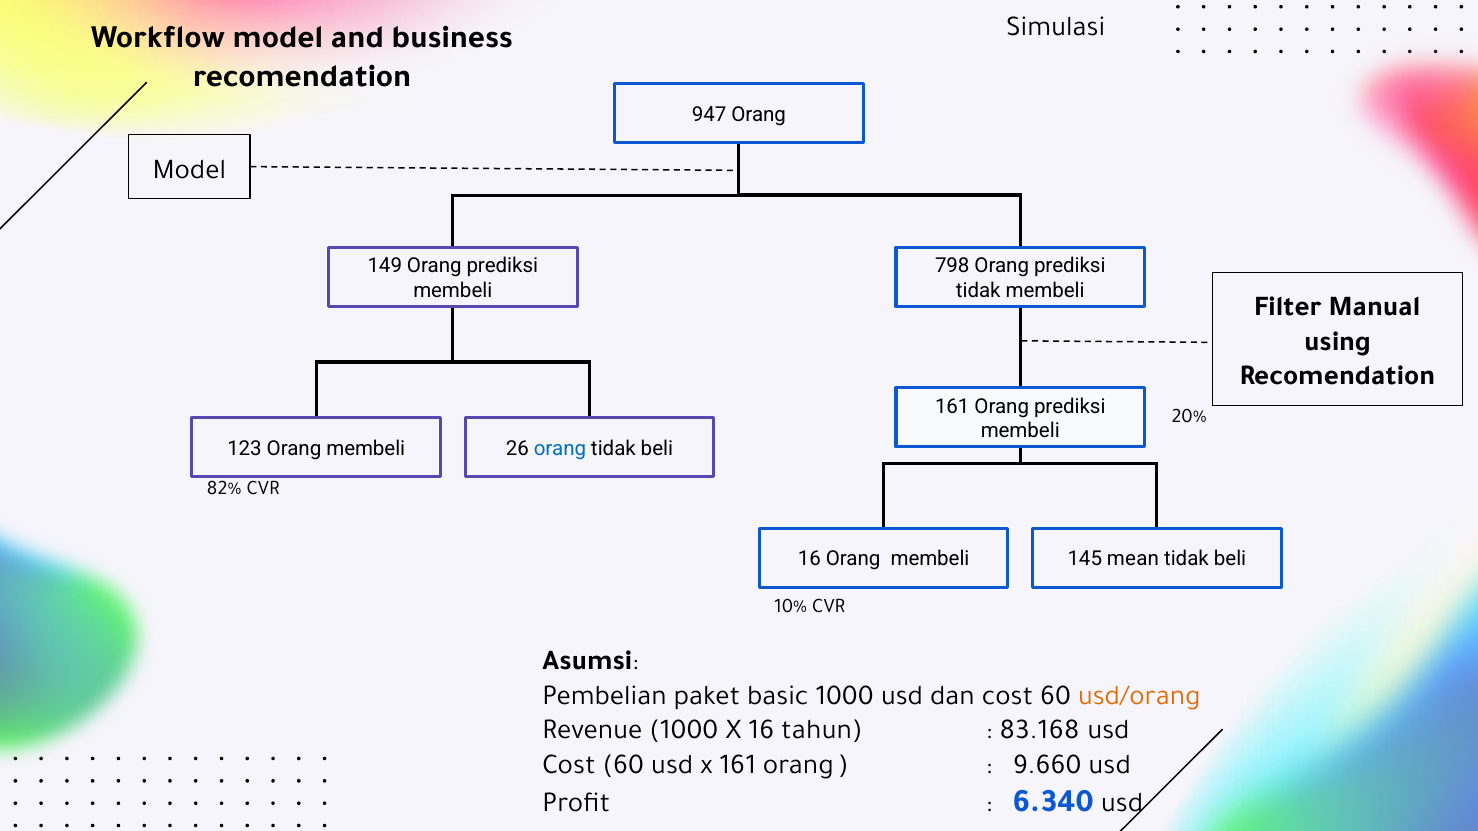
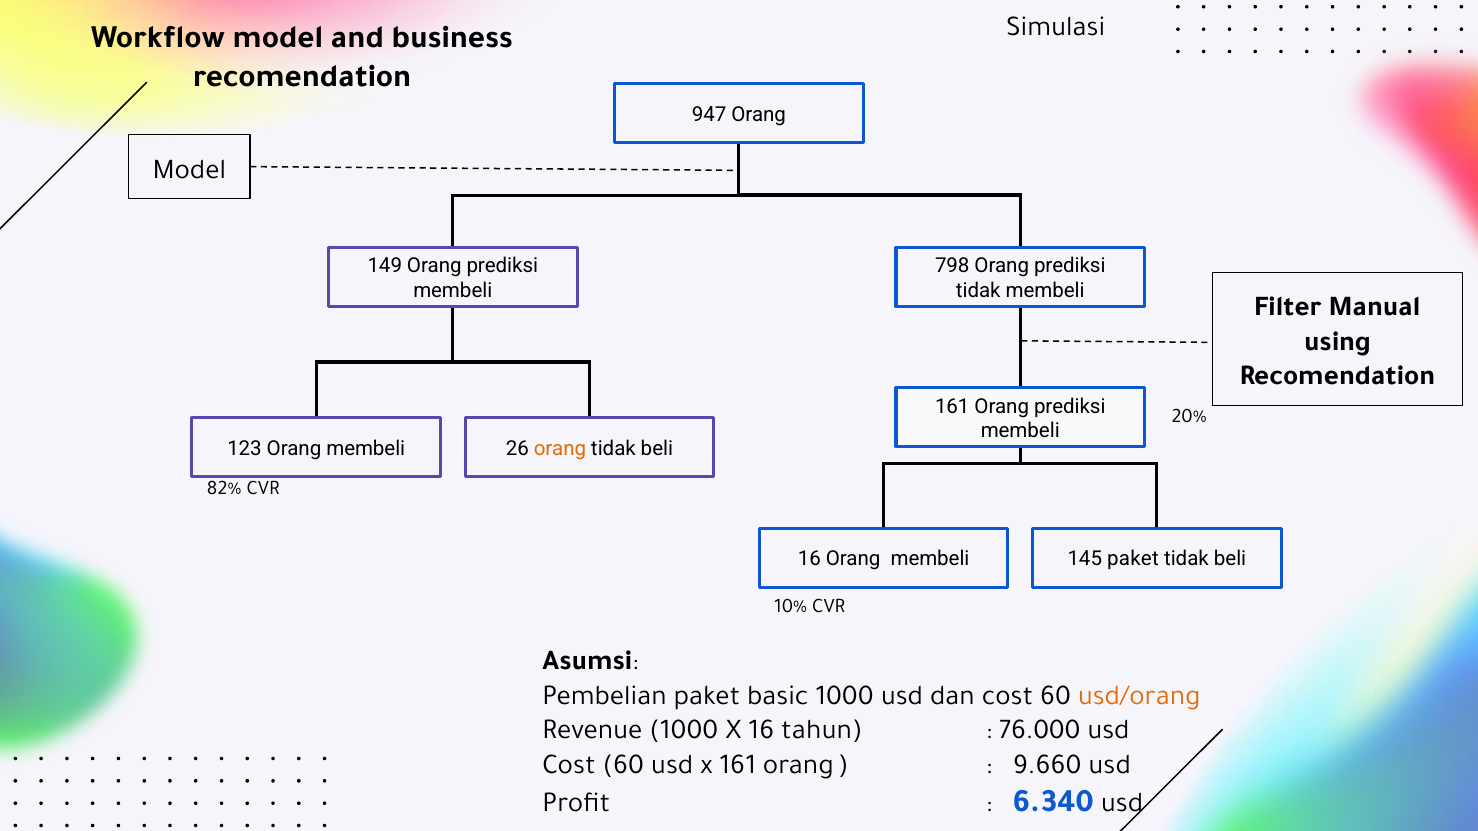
orang at (560, 449) colour: blue -> orange
145 mean: mean -> paket
83.168: 83.168 -> 76.000
